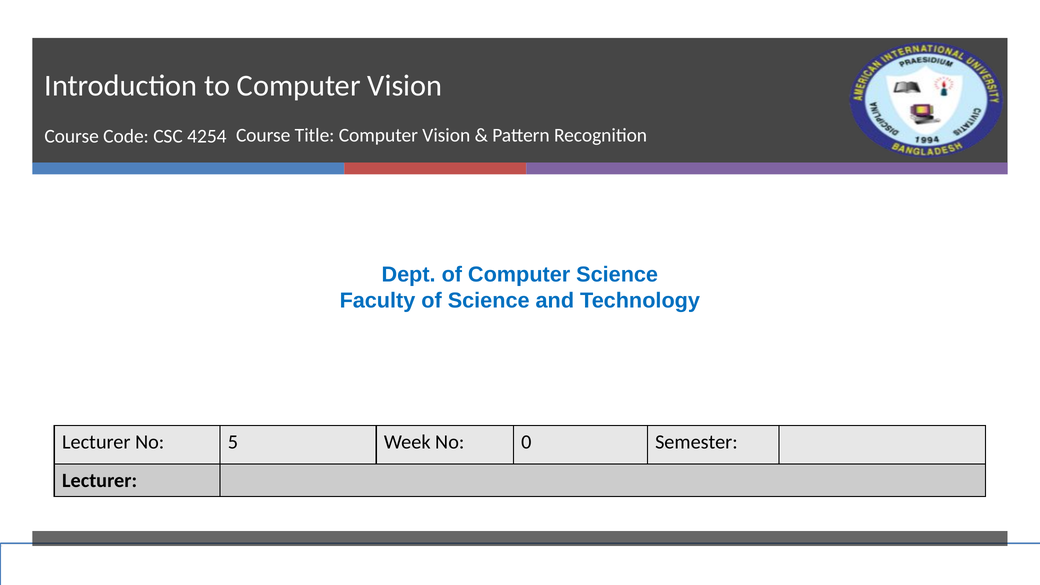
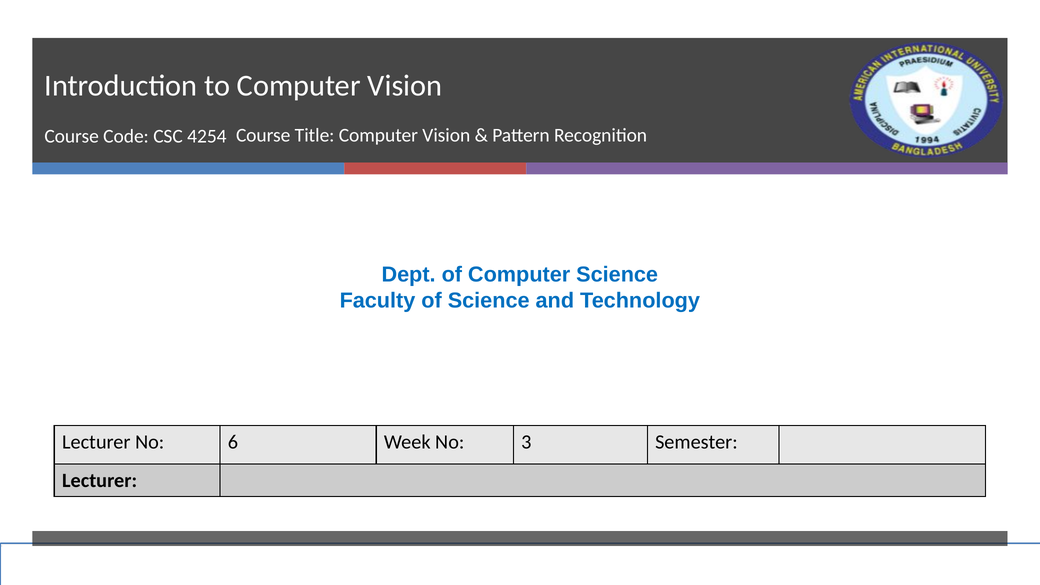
5: 5 -> 6
0: 0 -> 3
